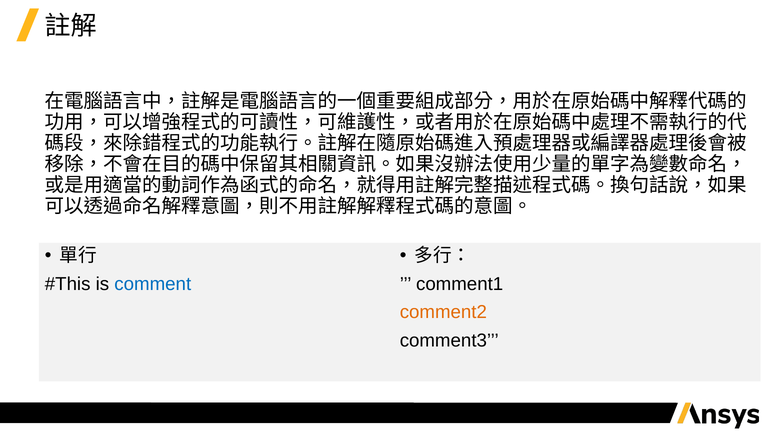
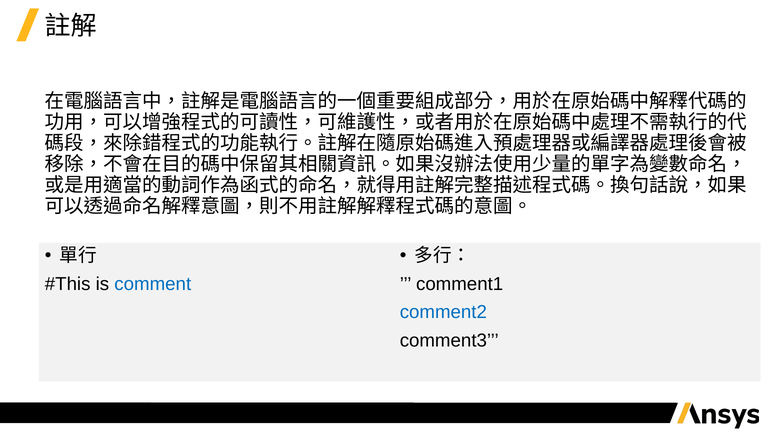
comment2 colour: orange -> blue
